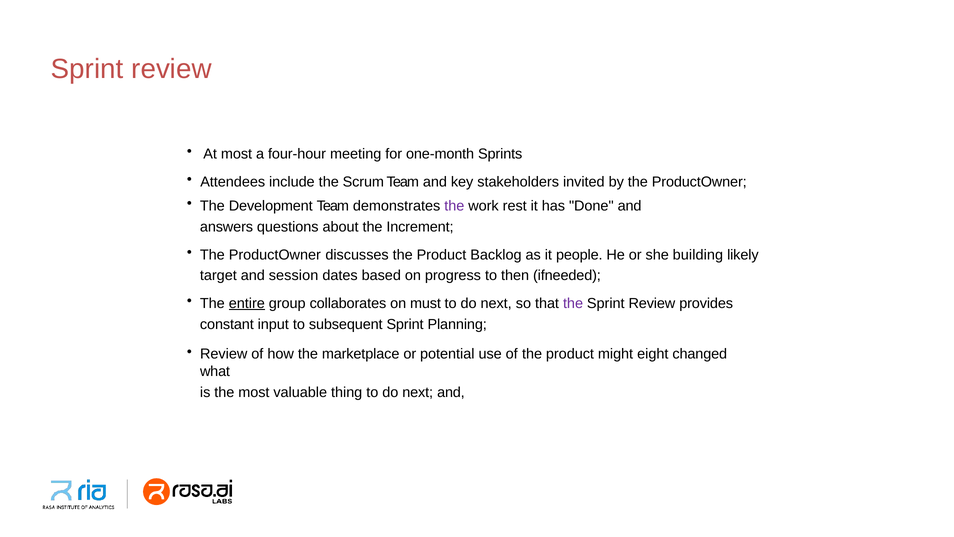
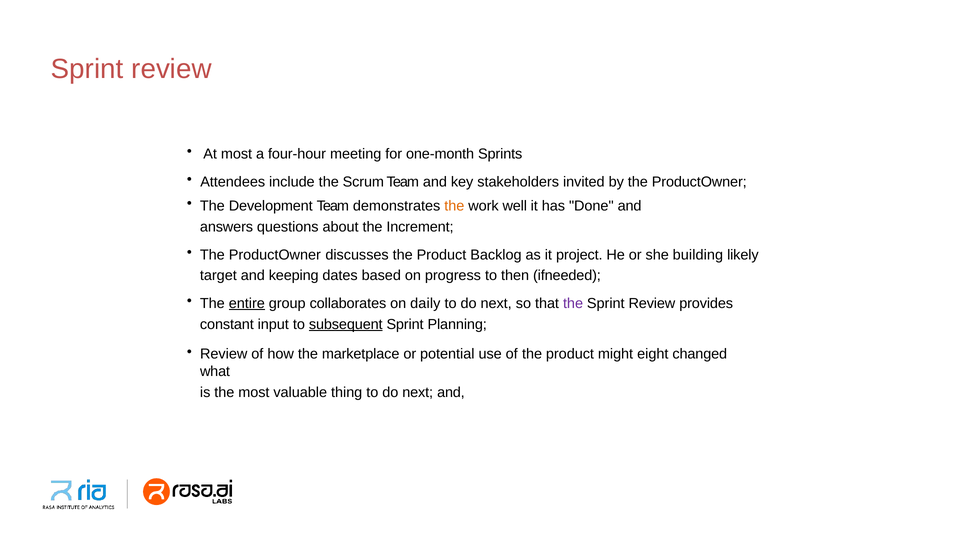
the at (454, 206) colour: purple -> orange
rest: rest -> well
people: people -> project
session: session -> keeping
must: must -> daily
subsequent underline: none -> present
